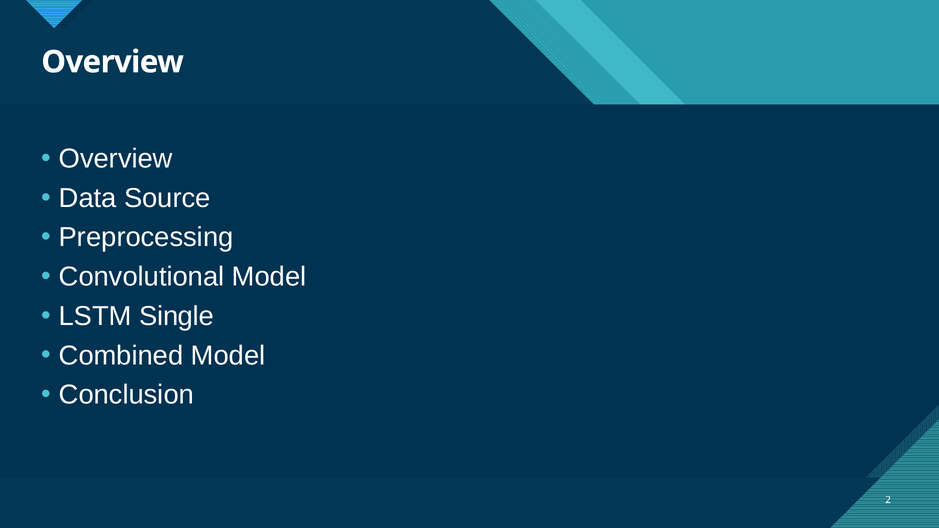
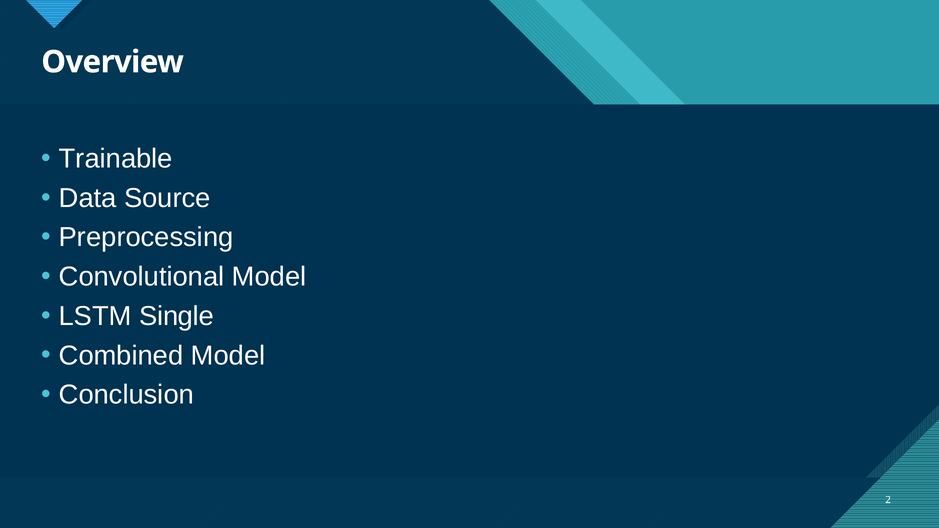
Overview at (116, 159): Overview -> Trainable
